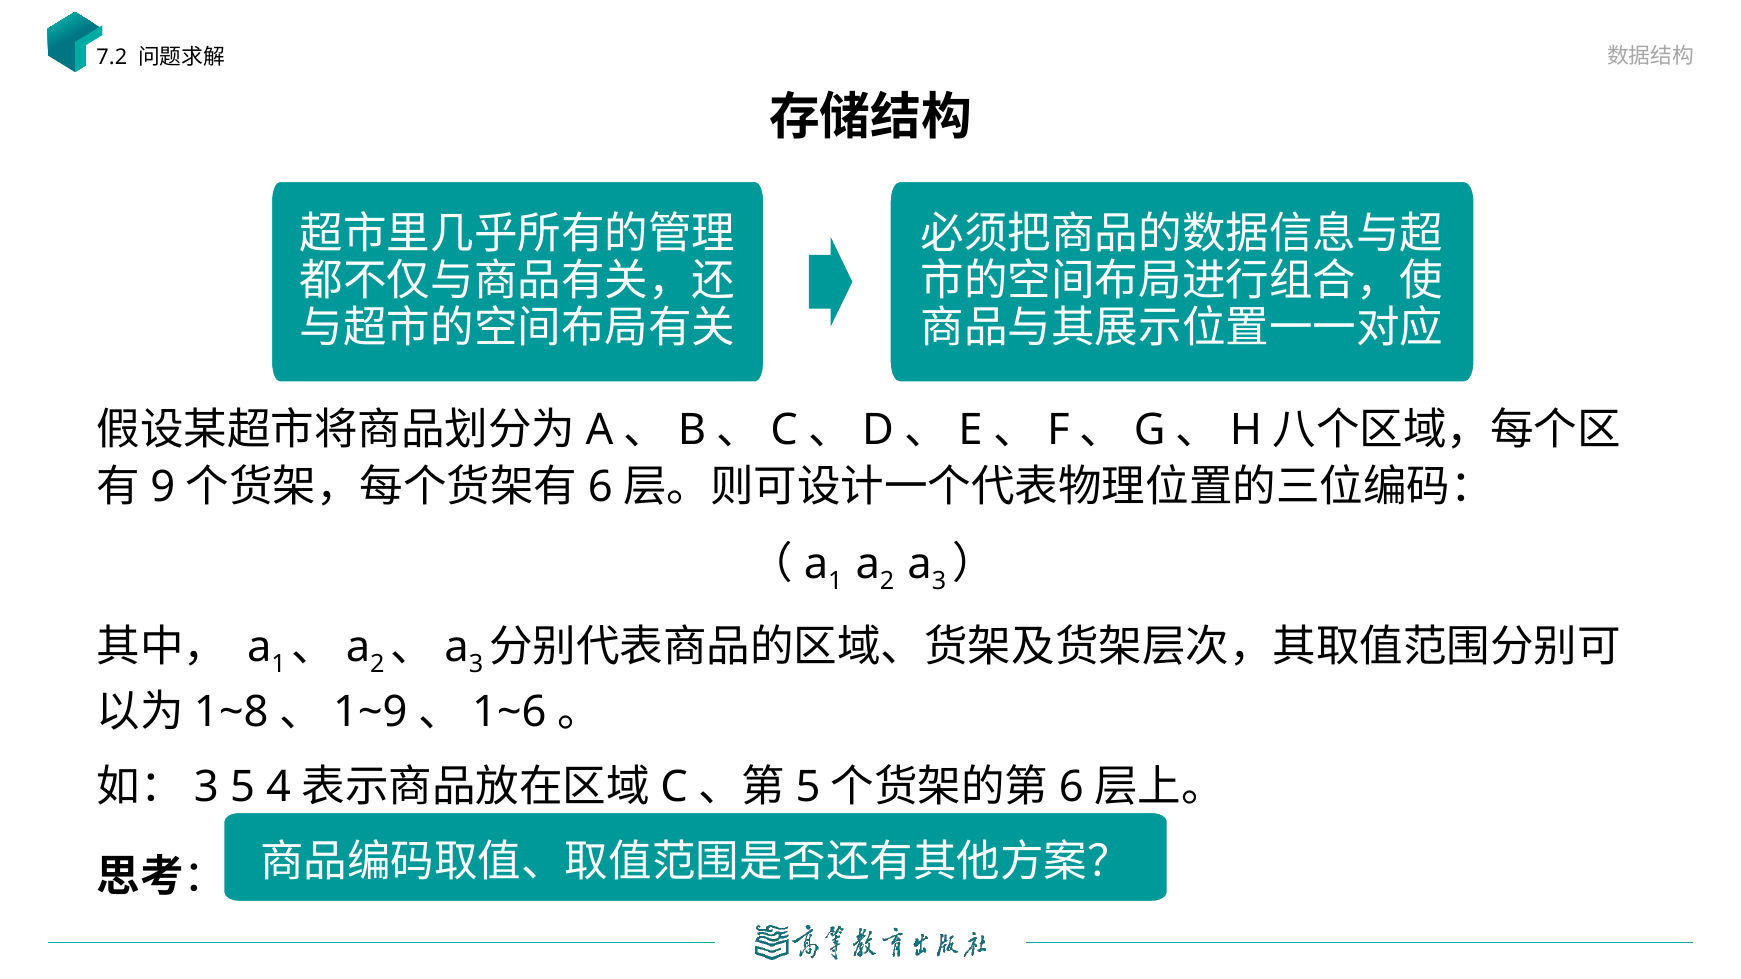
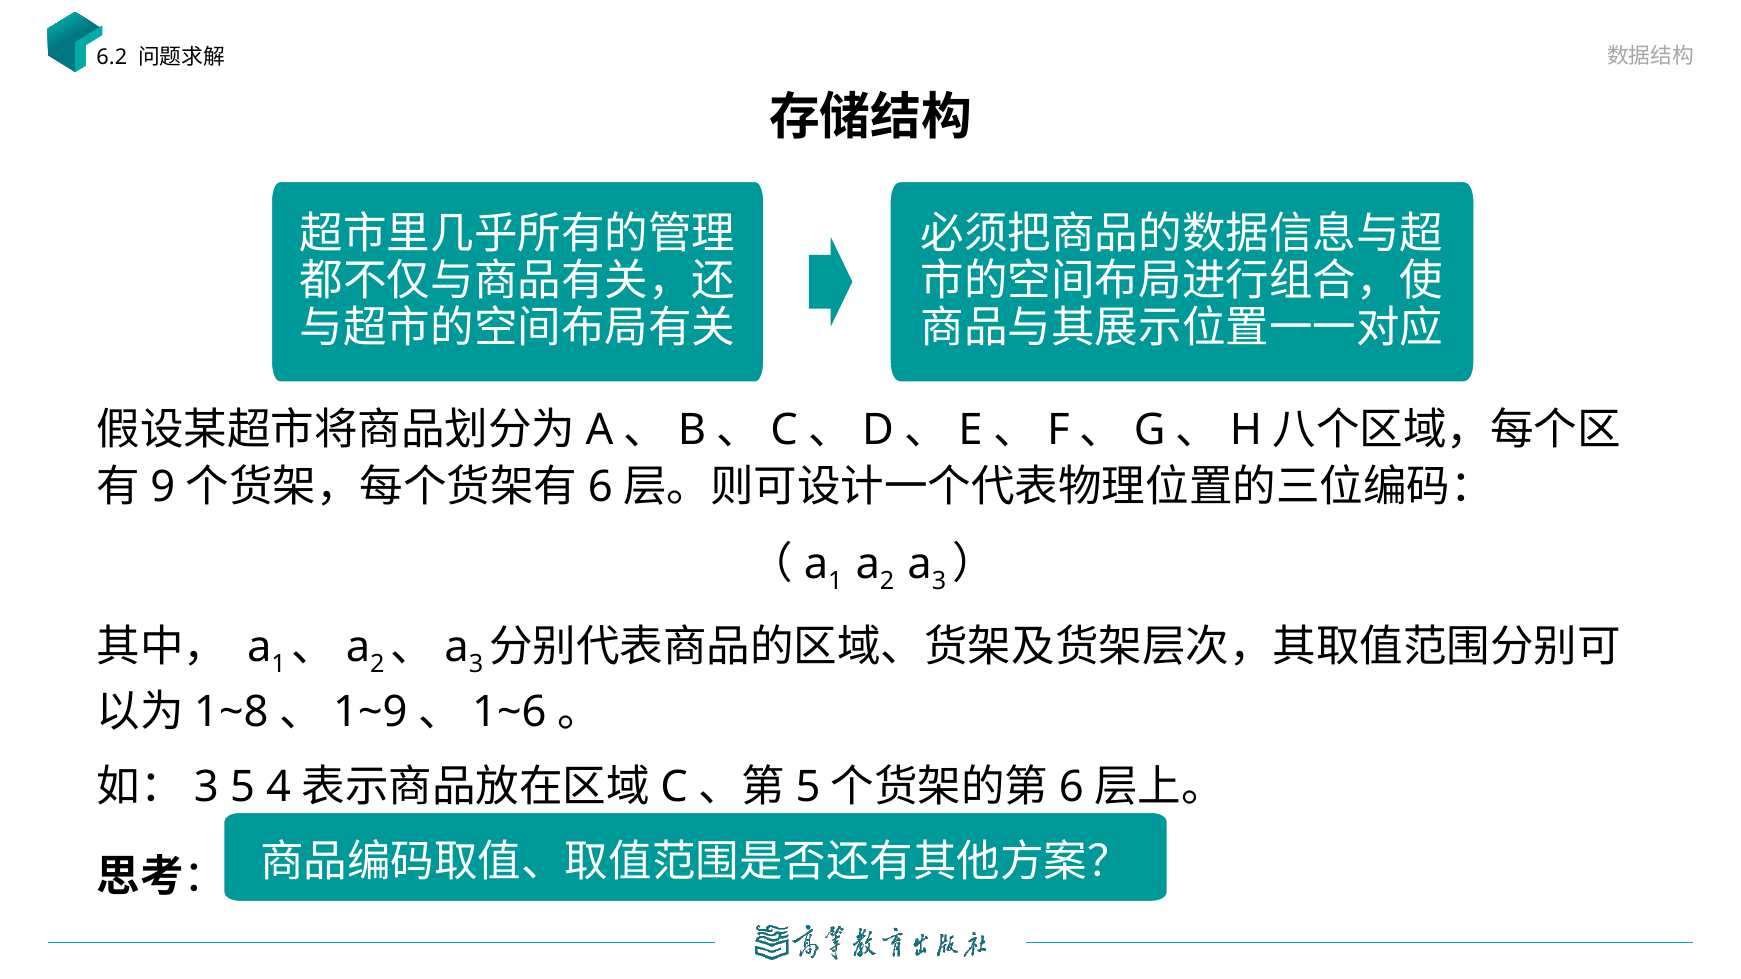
7.2: 7.2 -> 6.2
